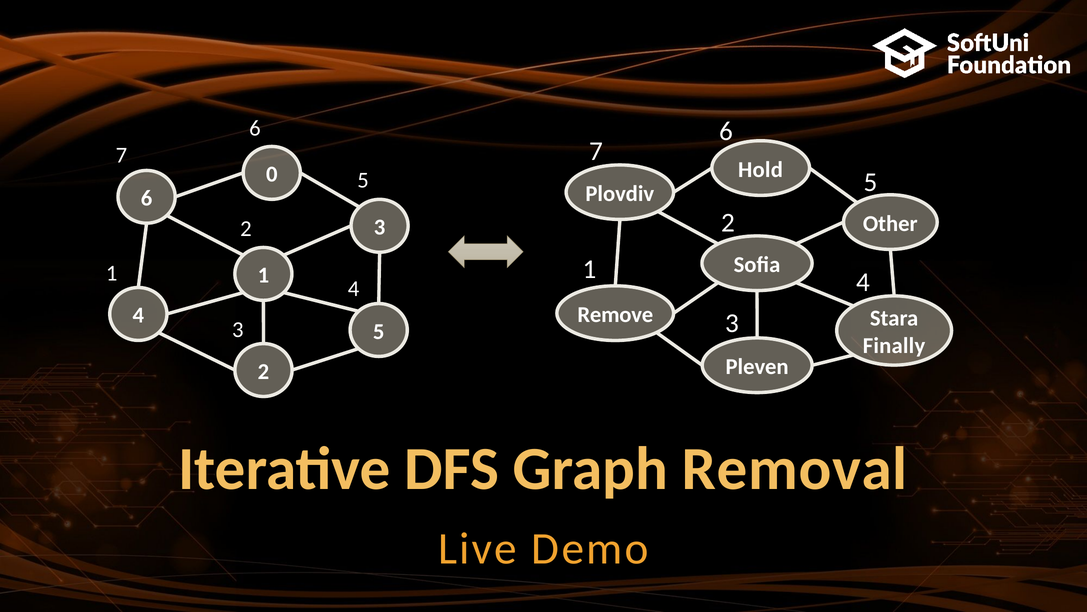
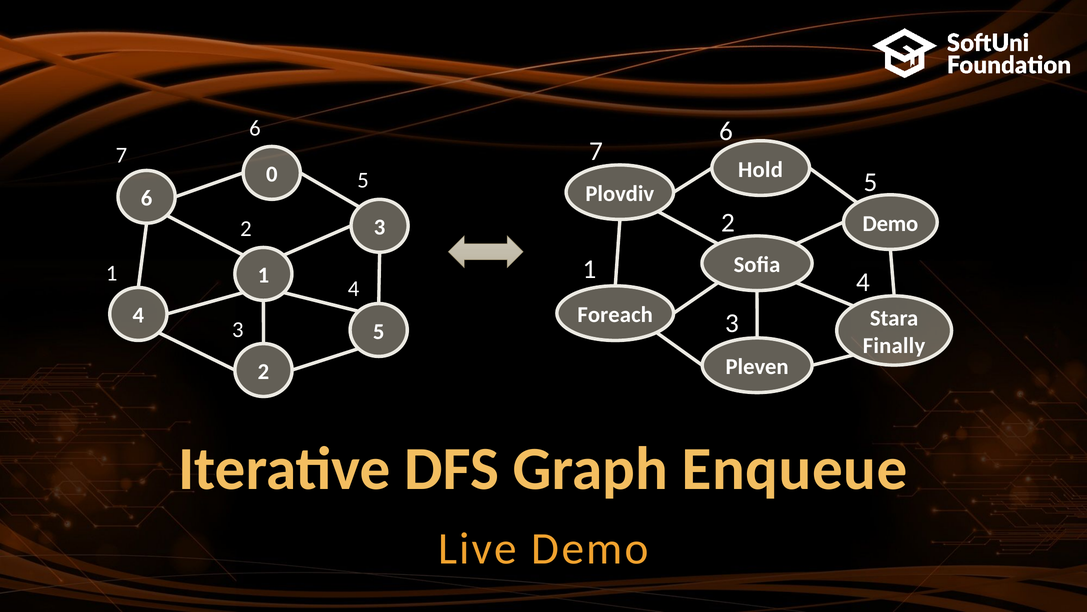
Other at (890, 224): Other -> Demo
Remove: Remove -> Foreach
Removal: Removal -> Enqueue
